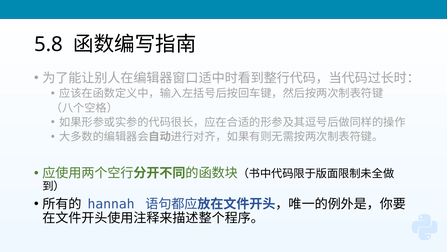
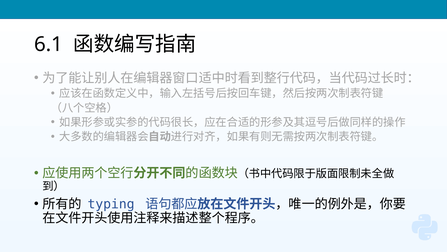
5.8: 5.8 -> 6.1
hannah: hannah -> typing
